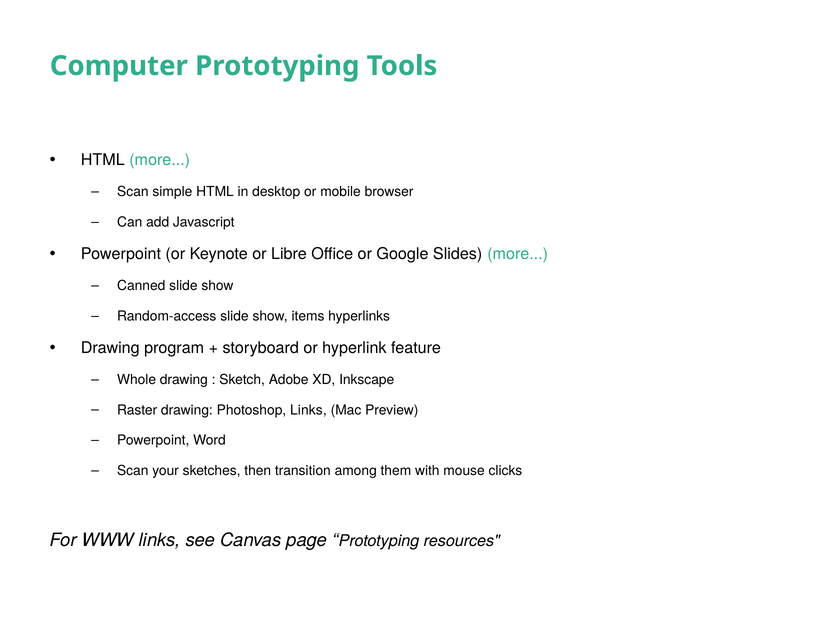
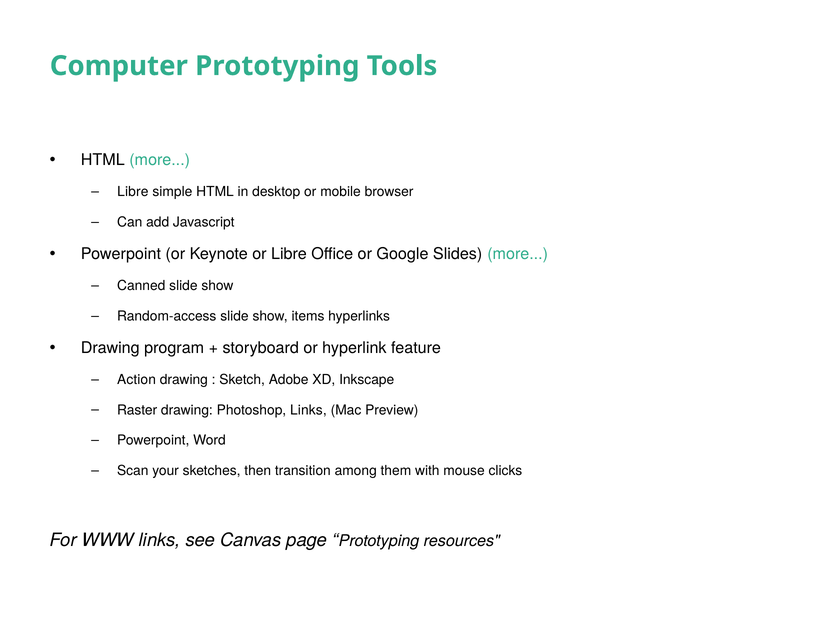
Scan at (133, 192): Scan -> Libre
Whole: Whole -> Action
